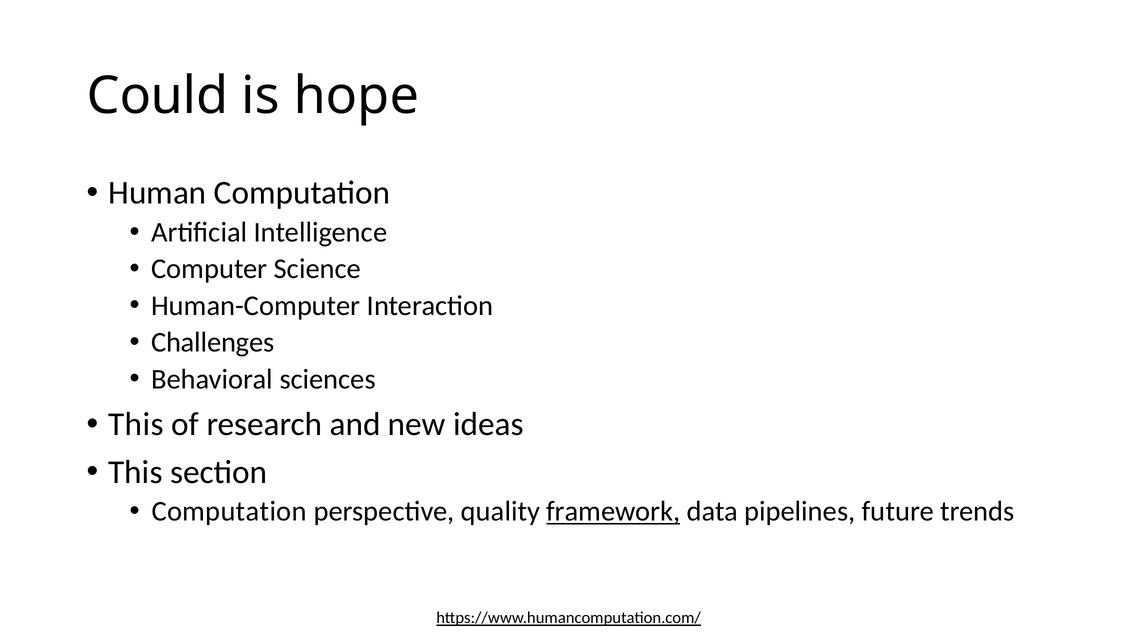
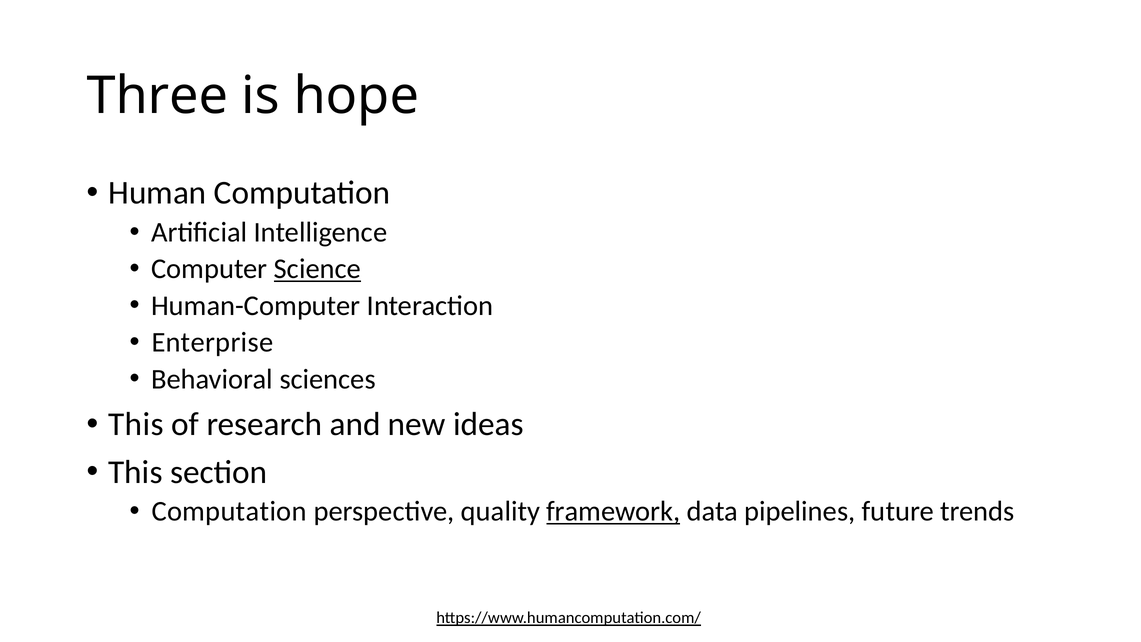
Could: Could -> Three
Science underline: none -> present
Challenges: Challenges -> Enterprise
